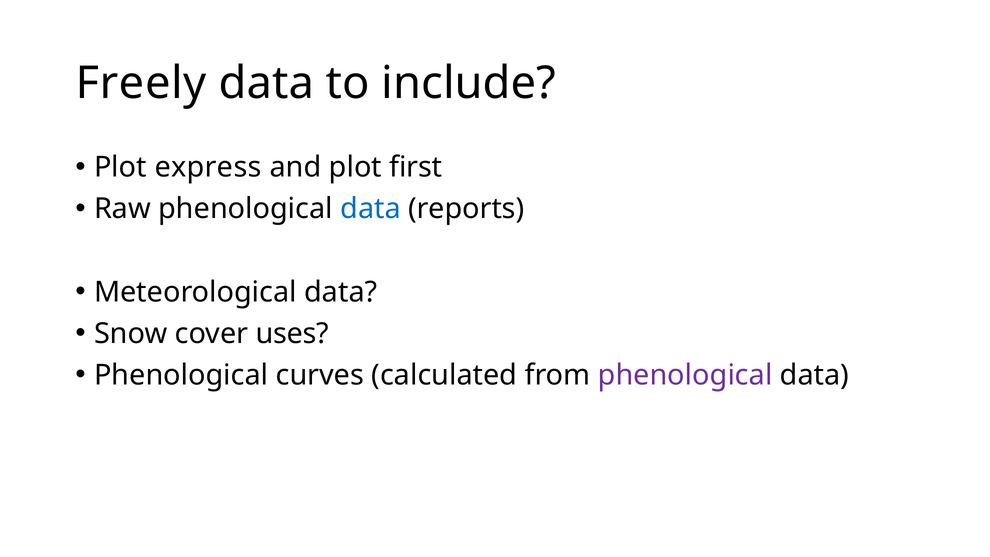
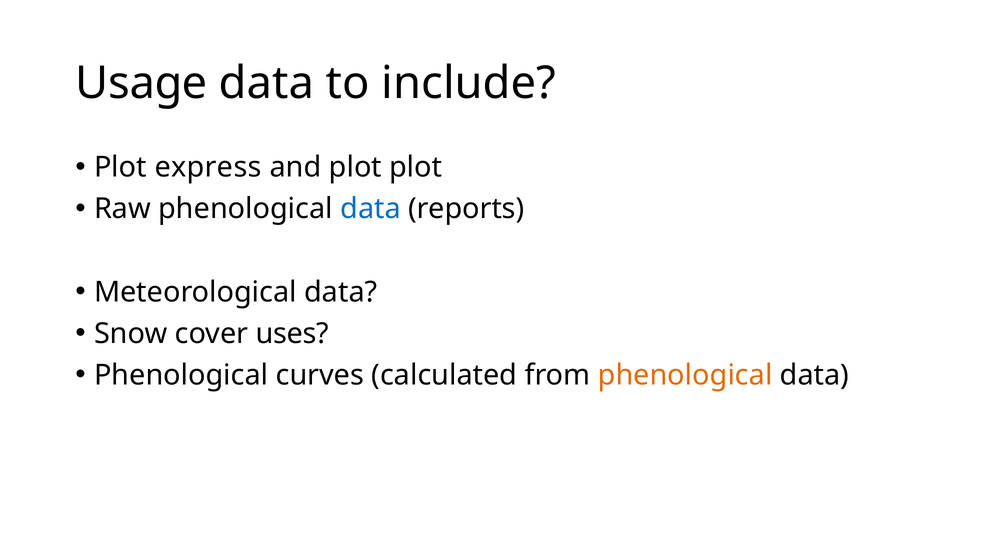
Freely: Freely -> Usage
plot first: first -> plot
phenological at (685, 375) colour: purple -> orange
